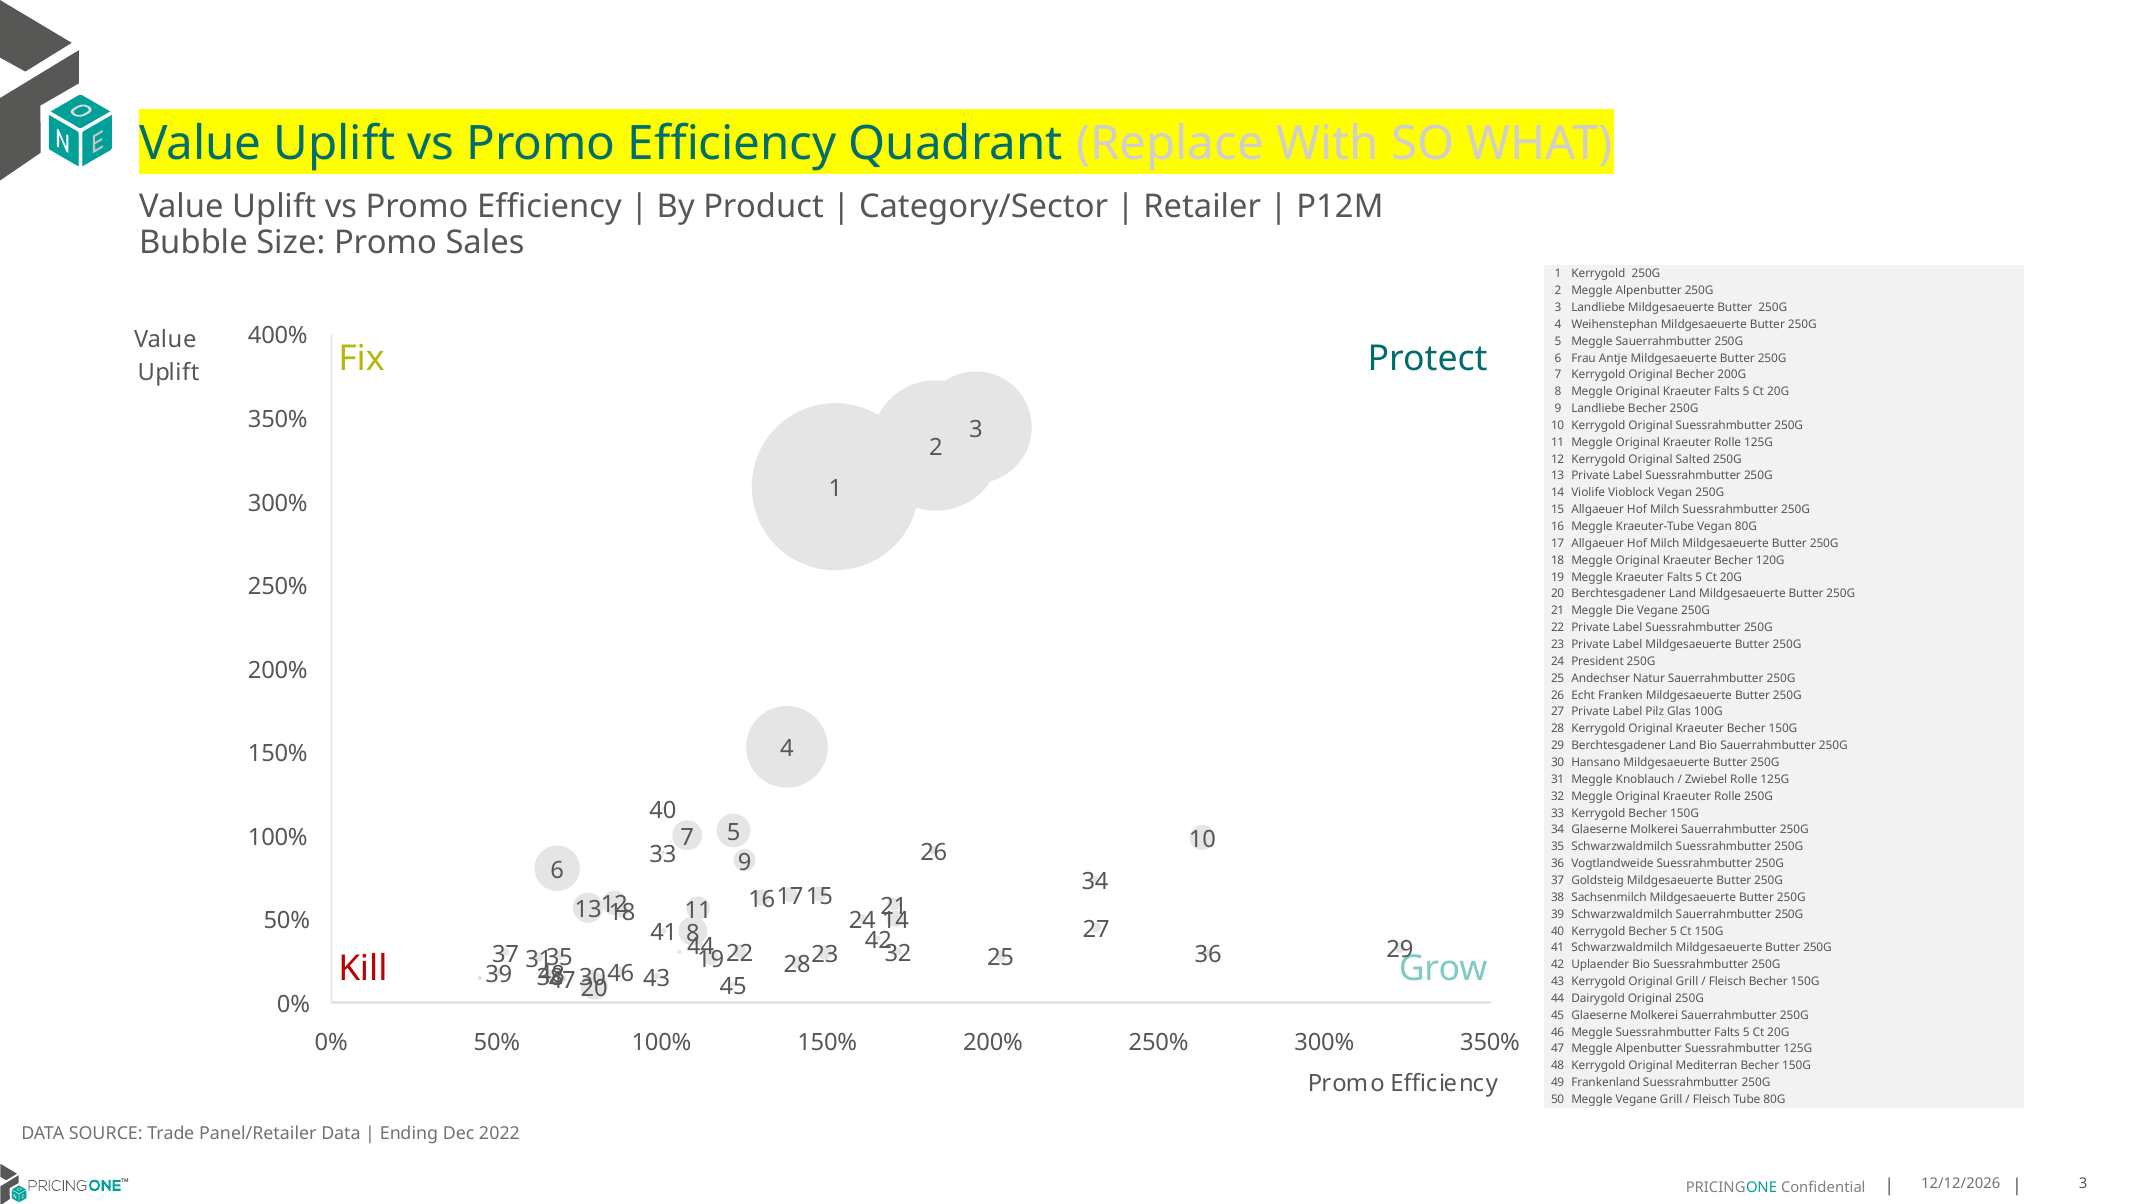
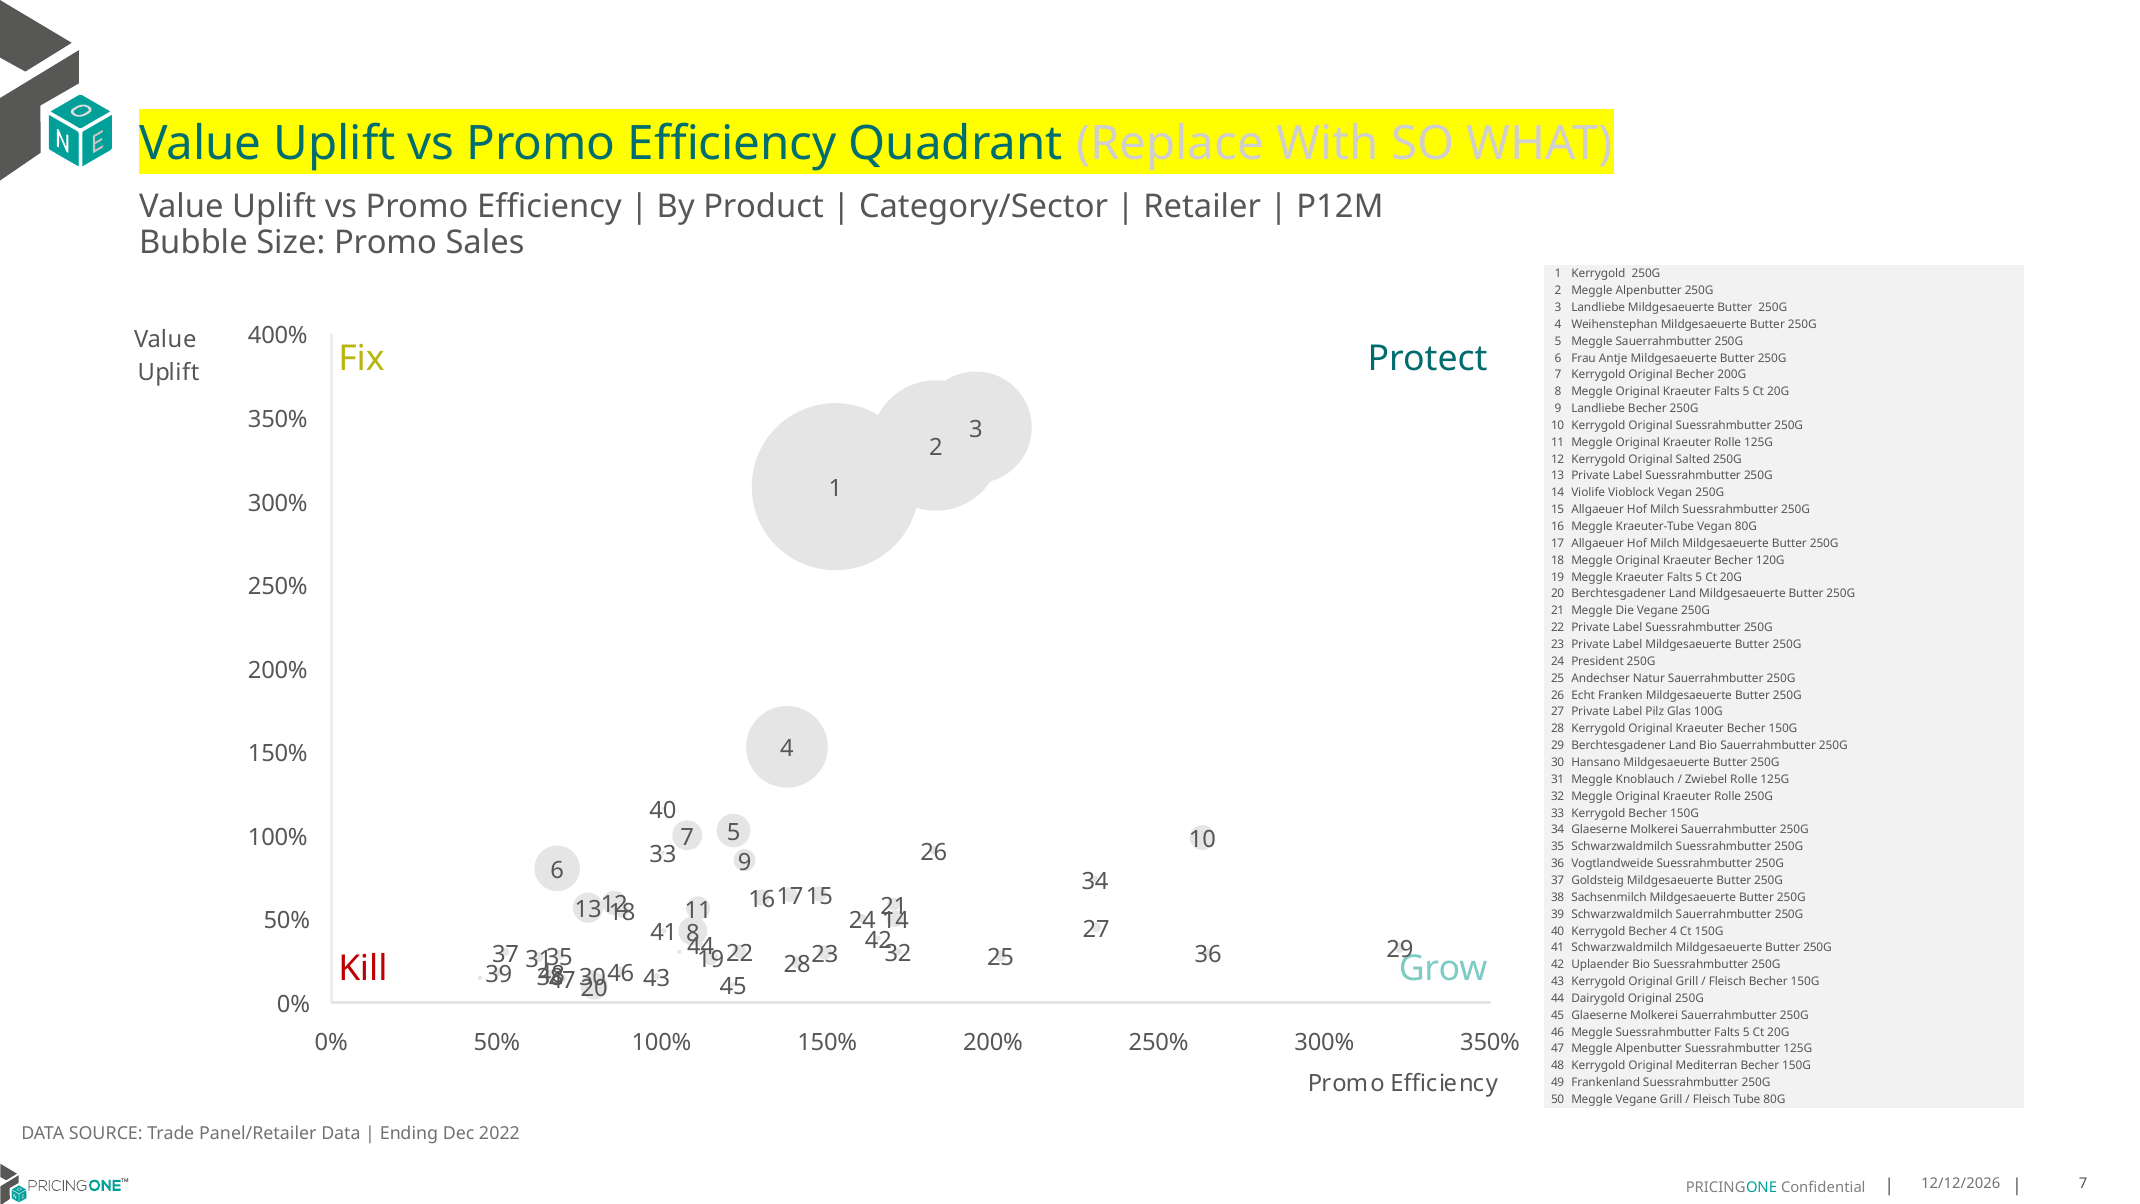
Becher 5: 5 -> 4
3 at (2083, 1184): 3 -> 7
